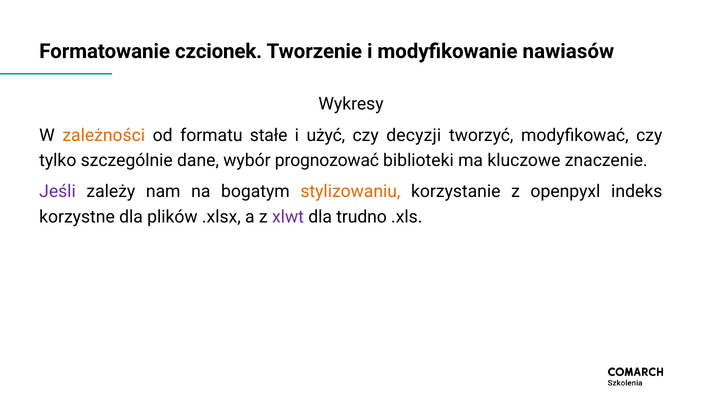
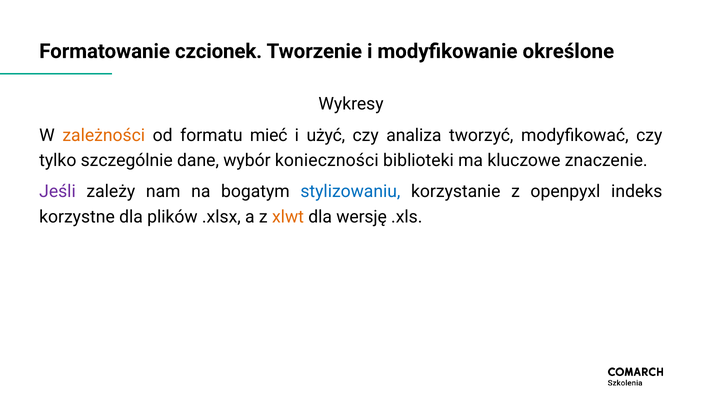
nawiasów: nawiasów -> określone
stałe: stałe -> mieć
decyzji: decyzji -> analiza
prognozować: prognozować -> konieczności
stylizowaniu colour: orange -> blue
xlwt colour: purple -> orange
trudno: trudno -> wersję
